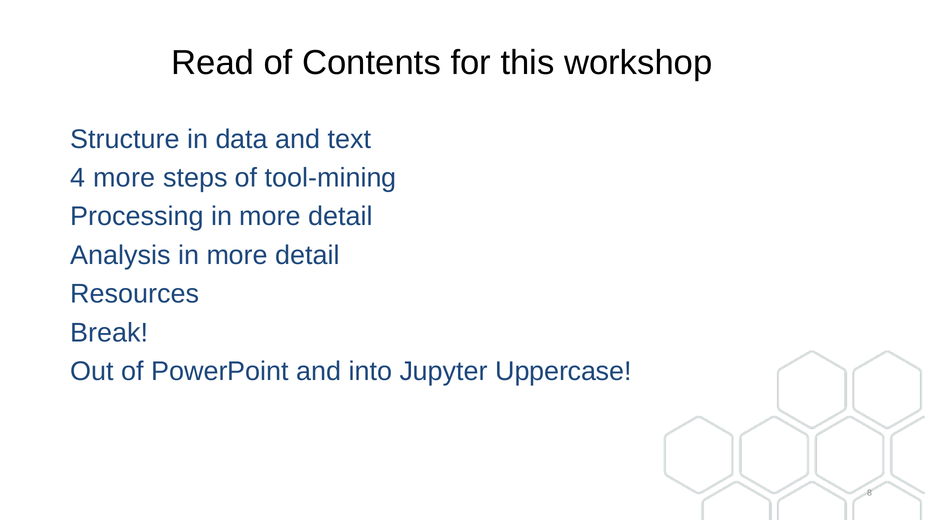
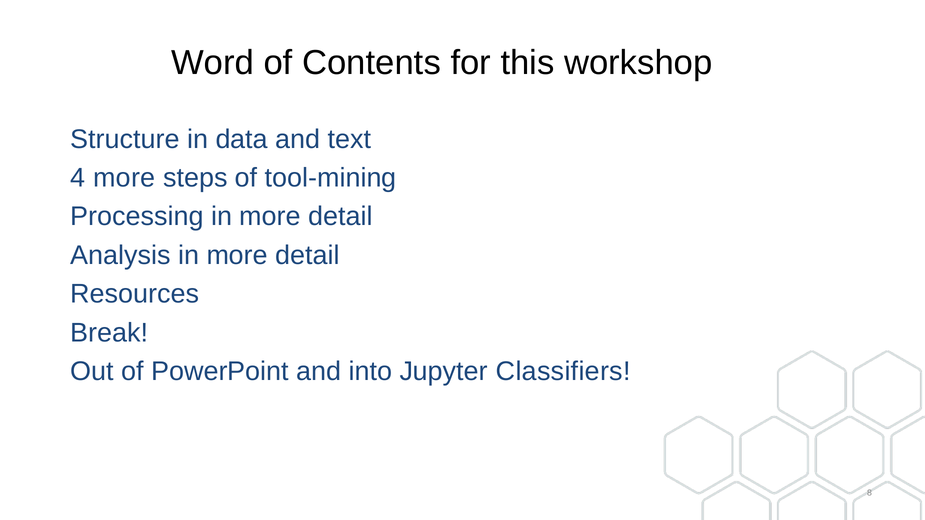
Read: Read -> Word
Uppercase: Uppercase -> Classifiers
